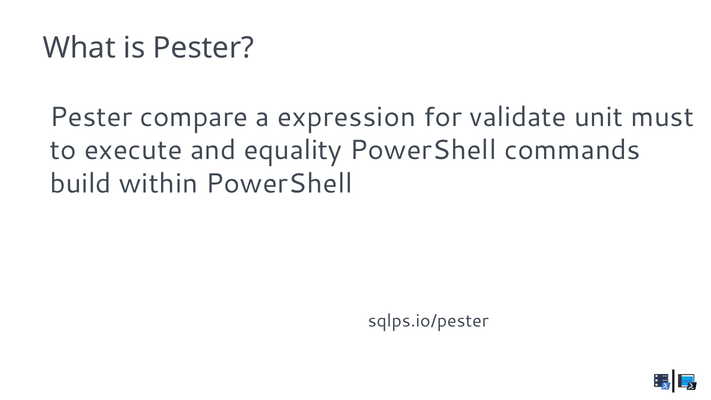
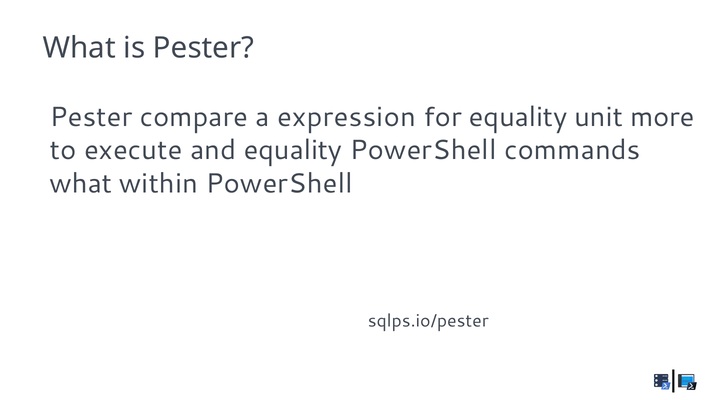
for validate: validate -> equality
must: must -> more
build at (81, 183): build -> what
